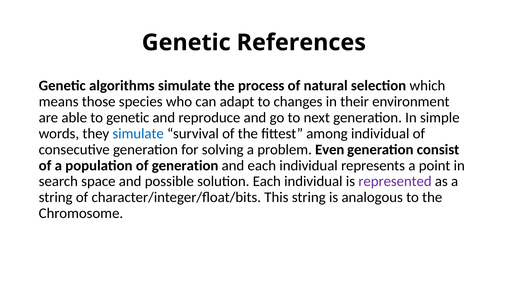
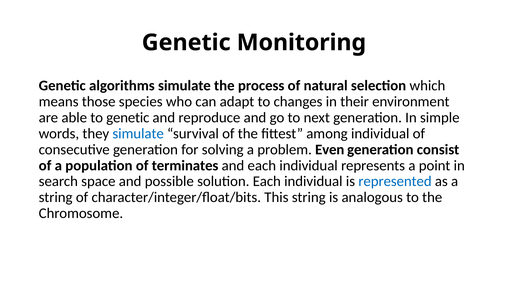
References: References -> Monitoring
of generation: generation -> terminates
represented colour: purple -> blue
